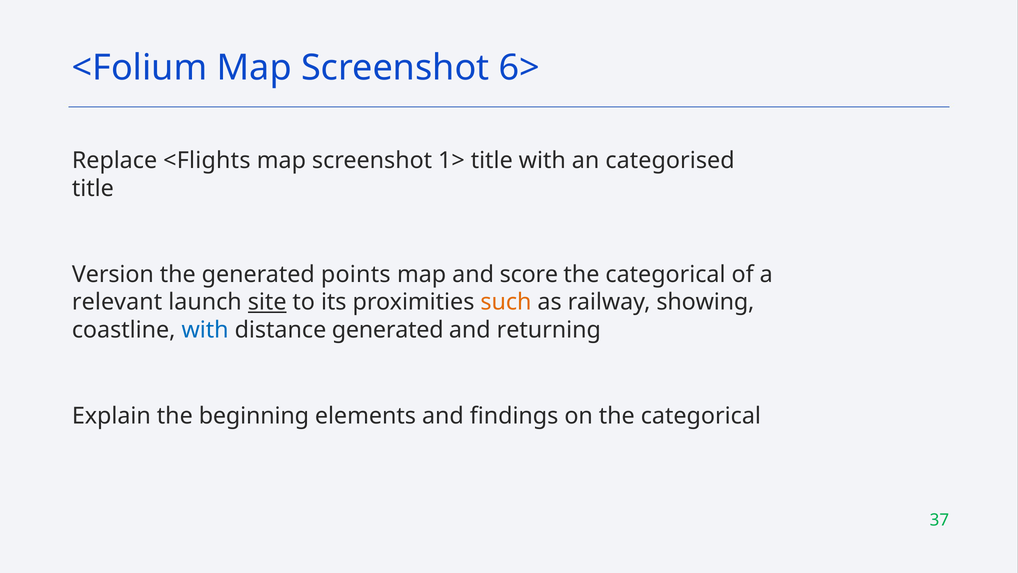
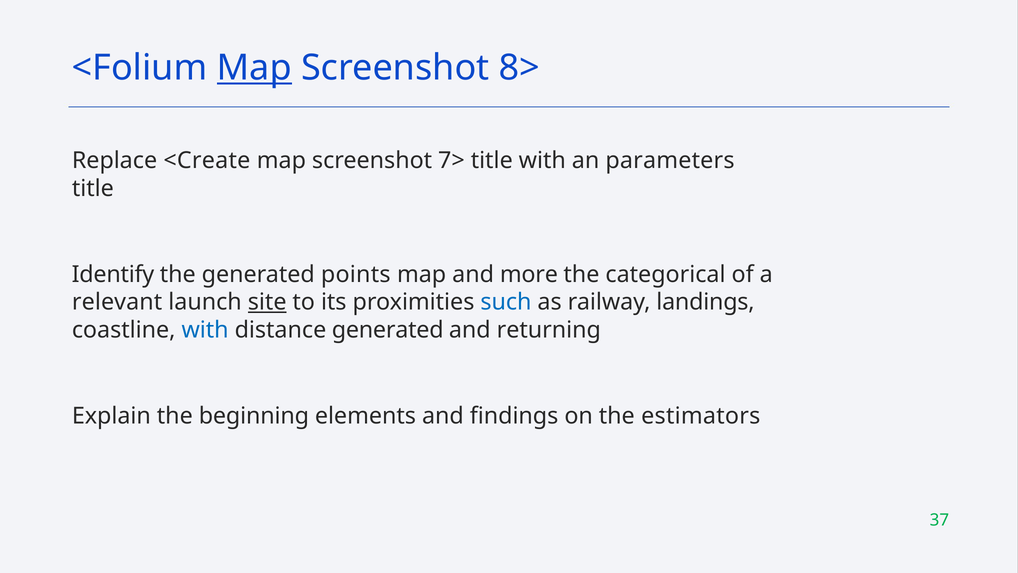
Map at (254, 68) underline: none -> present
6>: 6> -> 8>
<Flights: <Flights -> <Create
1>: 1> -> 7>
categorised: categorised -> parameters
Version: Version -> Identify
score: score -> more
such colour: orange -> blue
showing: showing -> landings
on the categorical: categorical -> estimators
